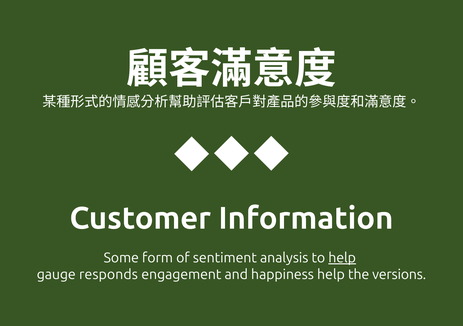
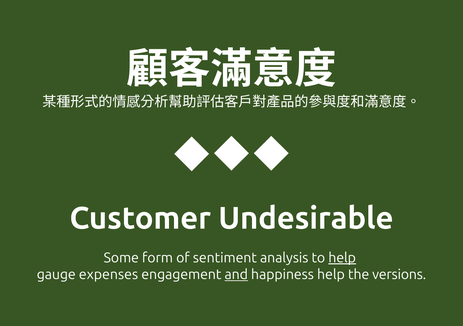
Information: Information -> Undesirable
responds: responds -> expenses
and underline: none -> present
